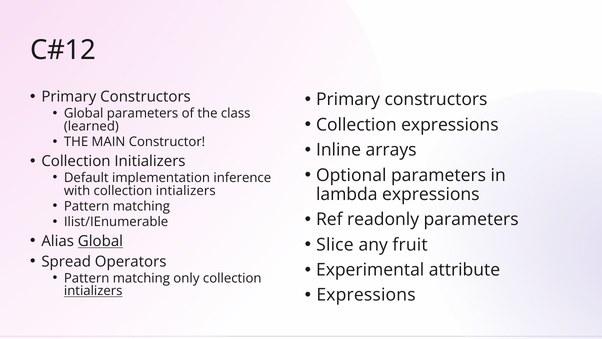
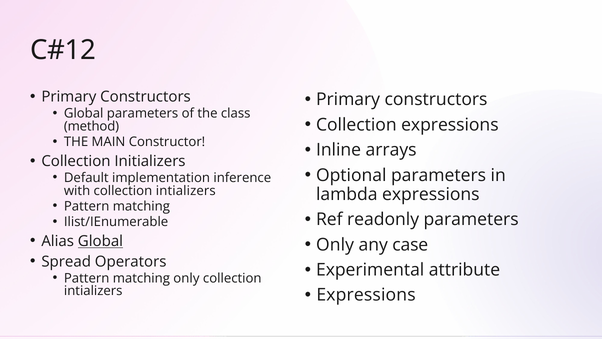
learned: learned -> method
Slice at (335, 244): Slice -> Only
fruit: fruit -> case
intializers at (93, 291) underline: present -> none
